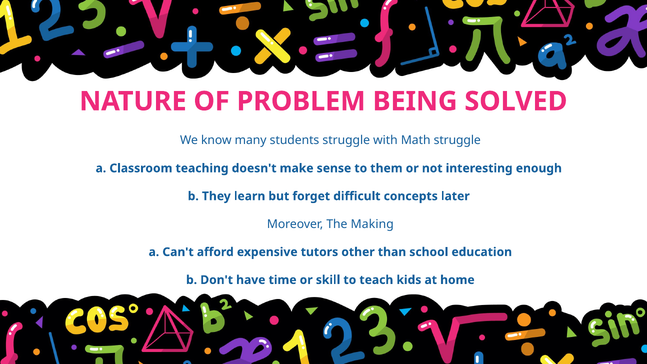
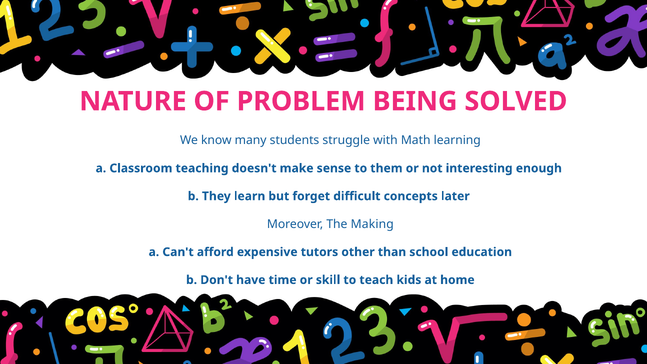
Math struggle: struggle -> learning
